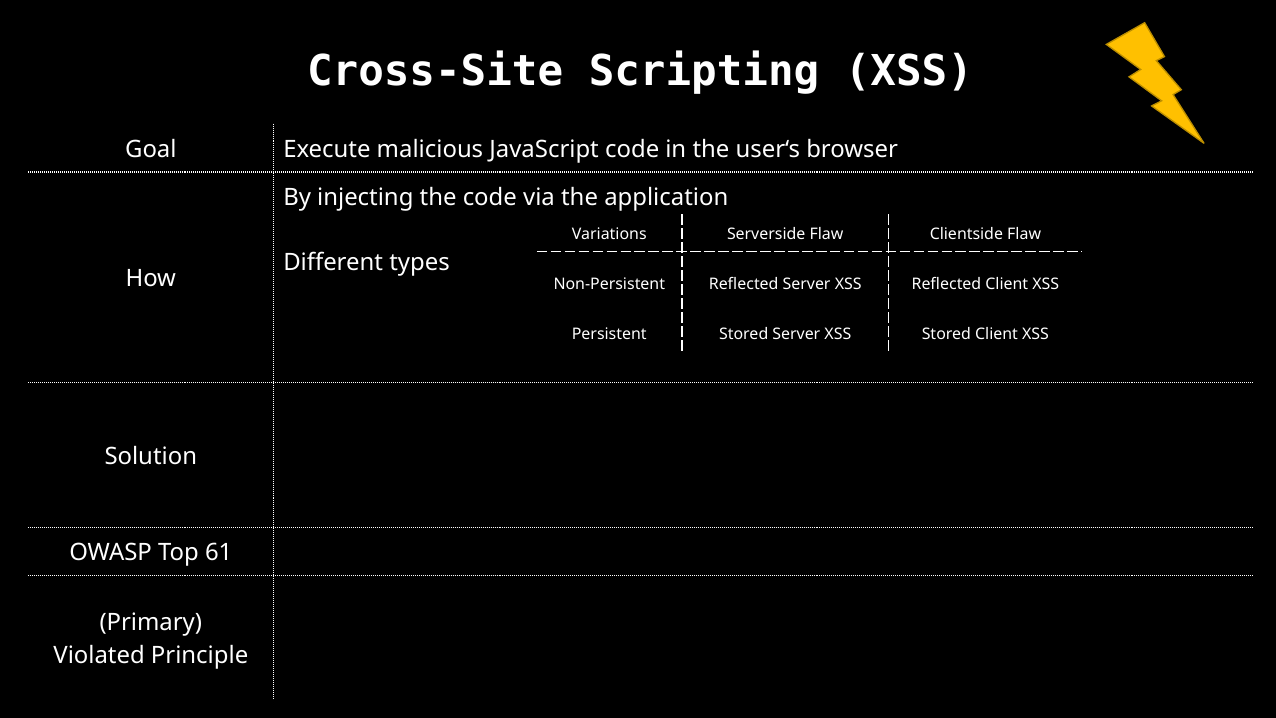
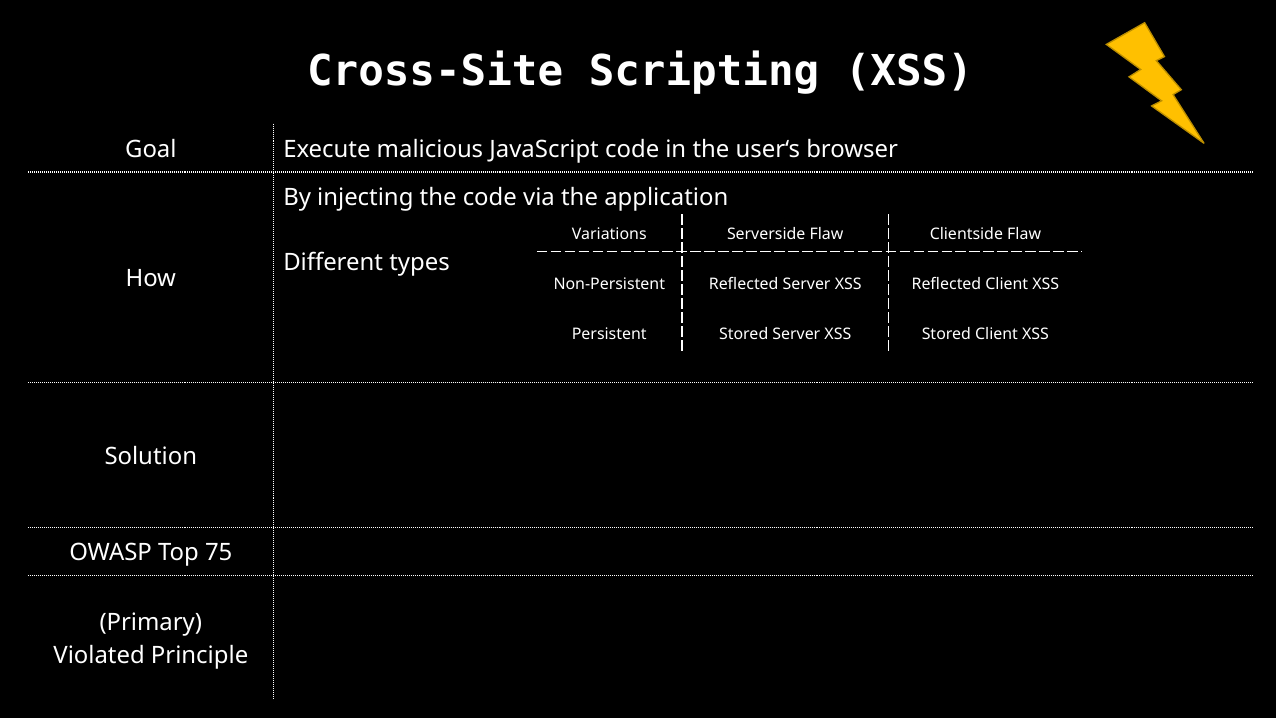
61: 61 -> 75
